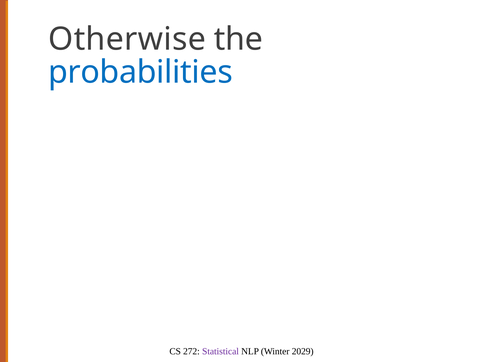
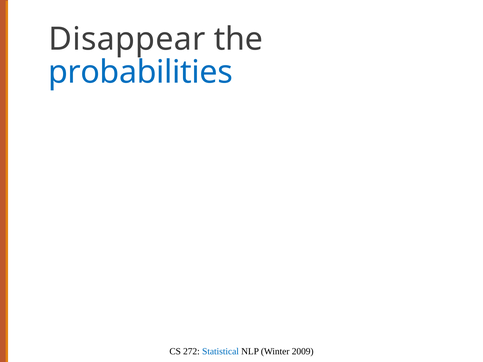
Otherwise: Otherwise -> Disappear
Statistical colour: purple -> blue
2029: 2029 -> 2009
